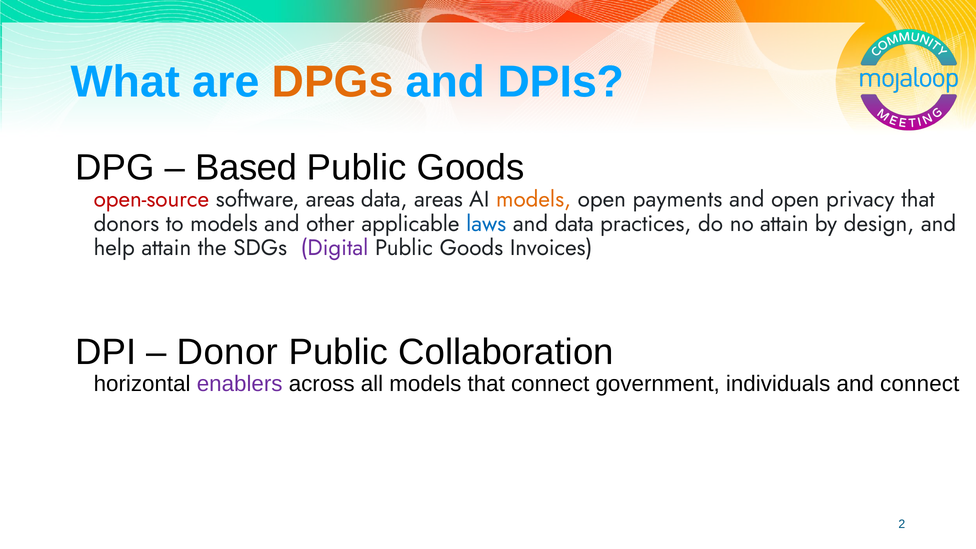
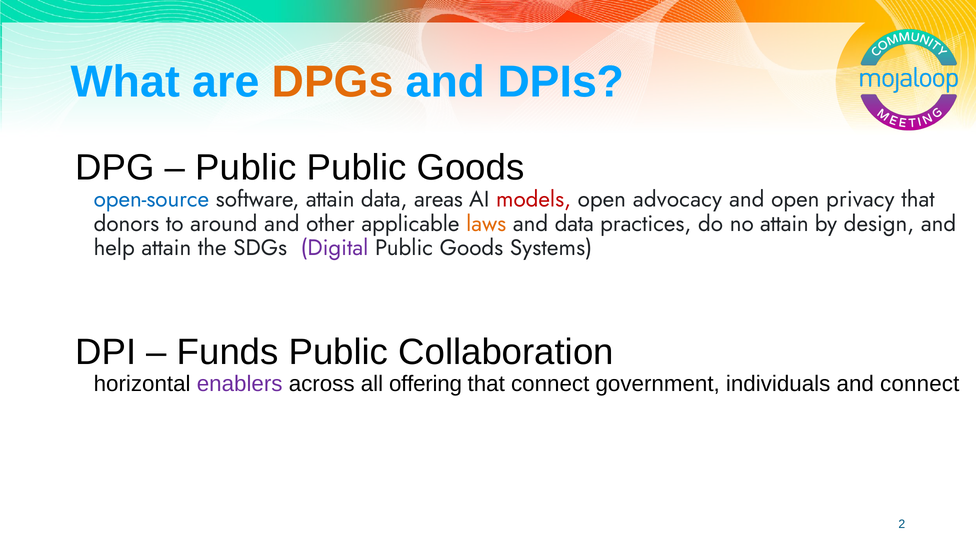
Based at (246, 167): Based -> Public
open-source colour: red -> blue
software areas: areas -> attain
models at (534, 199) colour: orange -> red
payments: payments -> advocacy
to models: models -> around
laws colour: blue -> orange
Invoices: Invoices -> Systems
Donor: Donor -> Funds
all models: models -> offering
